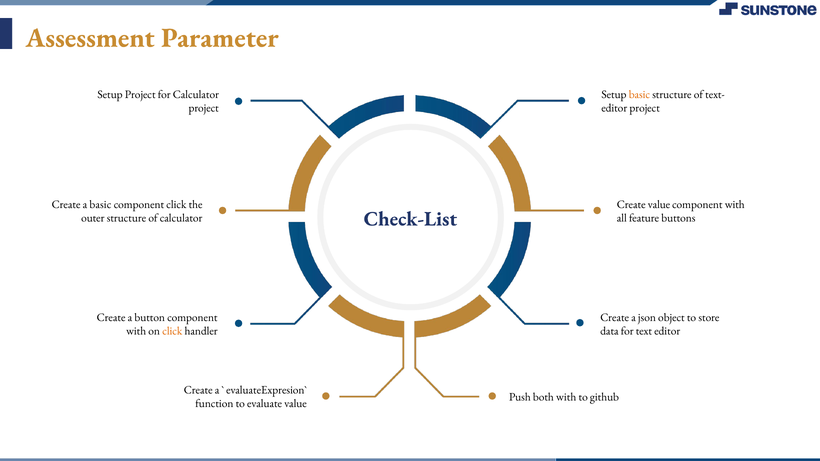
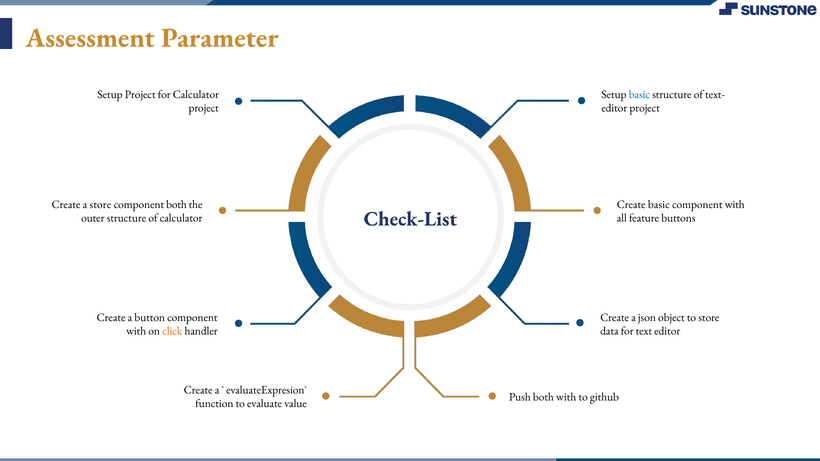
basic at (639, 94) colour: orange -> blue
a basic: basic -> store
component click: click -> both
Create value: value -> basic
